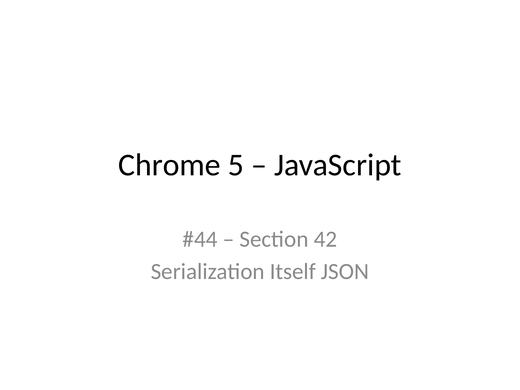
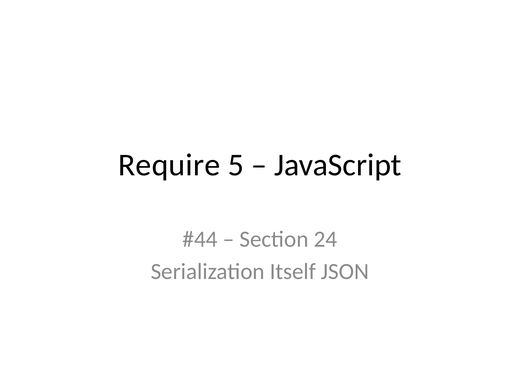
Chrome: Chrome -> Require
42: 42 -> 24
